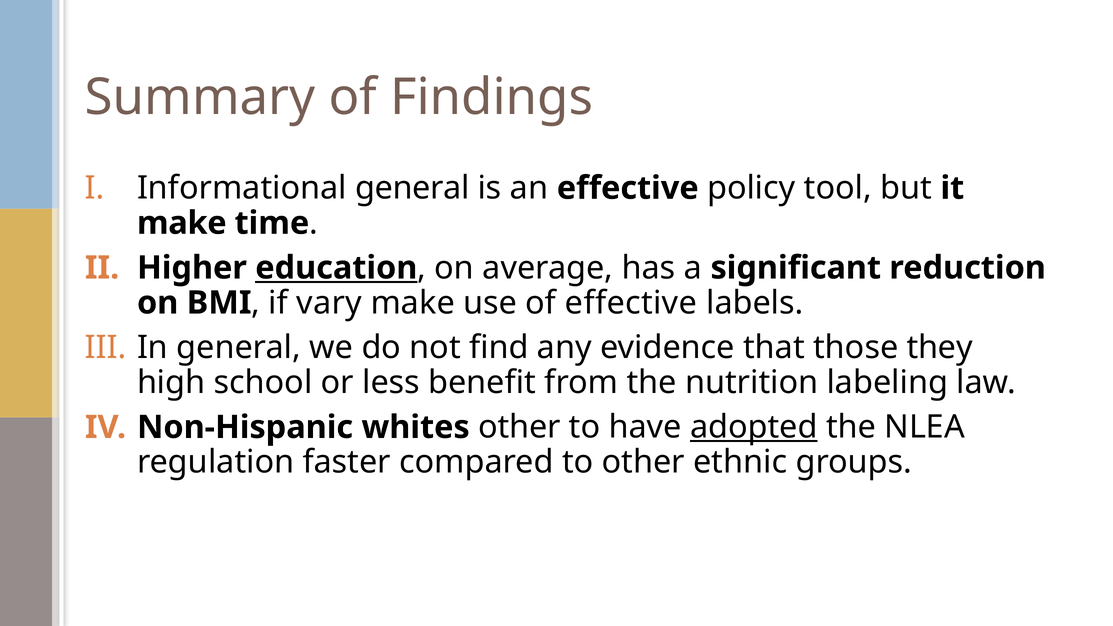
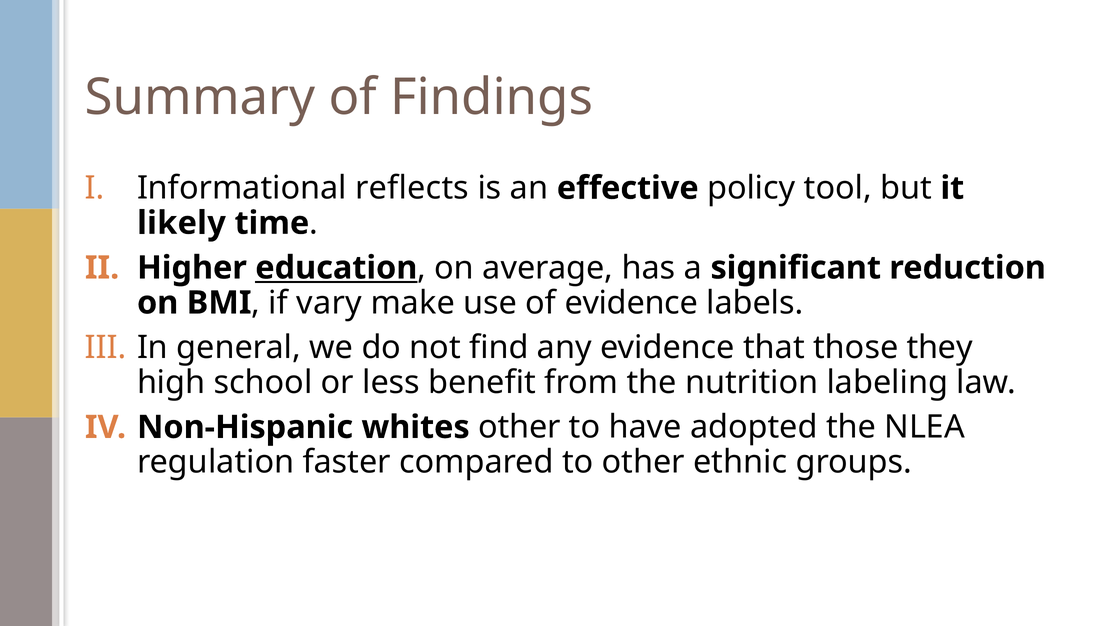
Informational general: general -> reflects
make at (182, 223): make -> likely
of effective: effective -> evidence
adopted underline: present -> none
